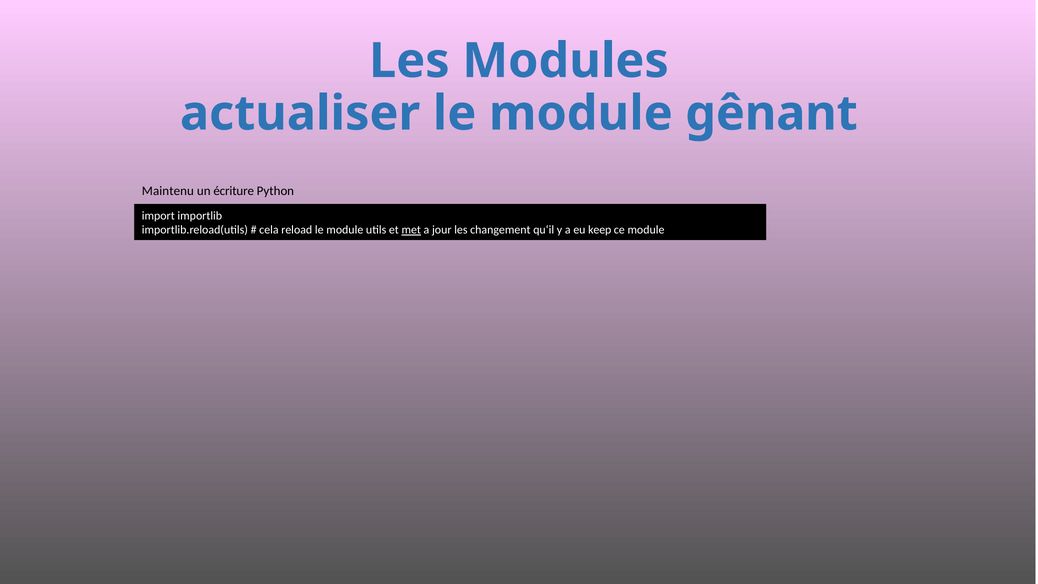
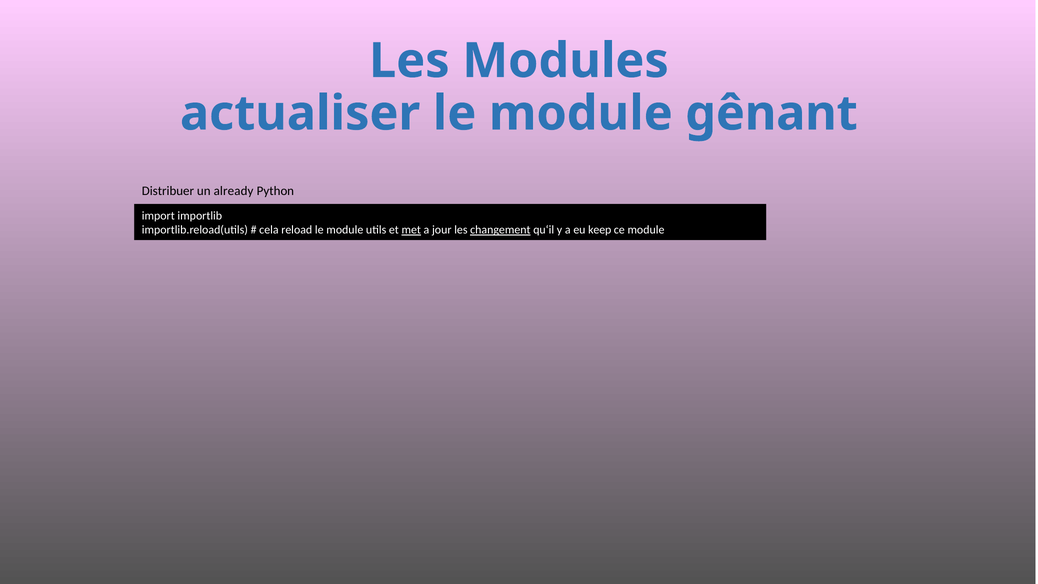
Maintenu: Maintenu -> Distribuer
écriture: écriture -> already
changement underline: none -> present
